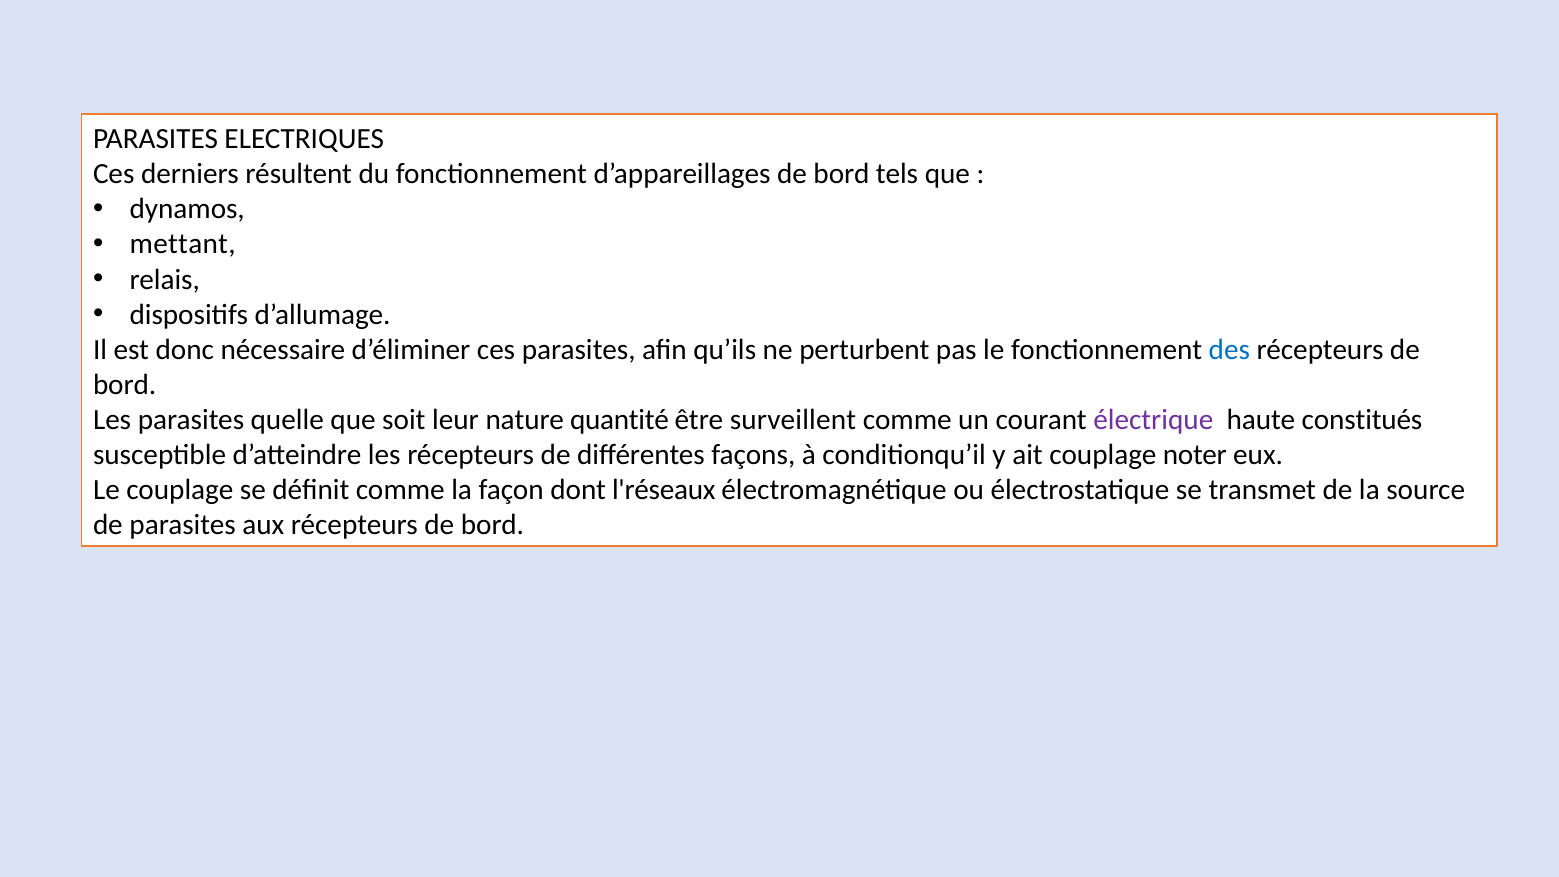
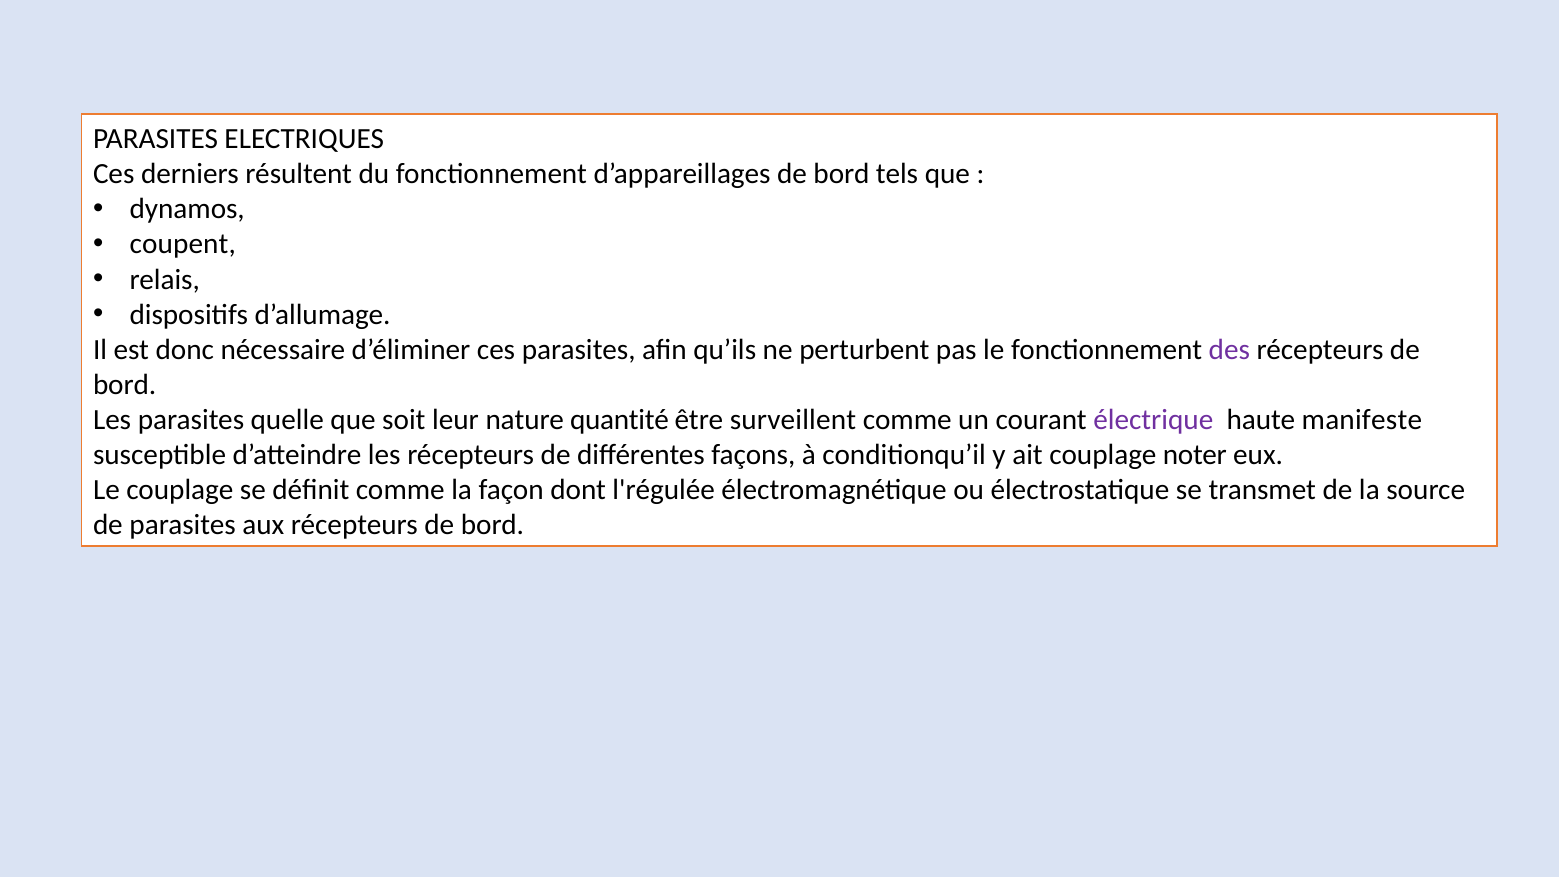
mettant: mettant -> coupent
des colour: blue -> purple
constitués: constitués -> manifeste
l'réseaux: l'réseaux -> l'régulée
